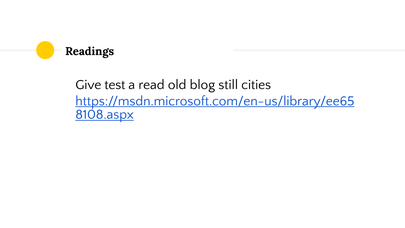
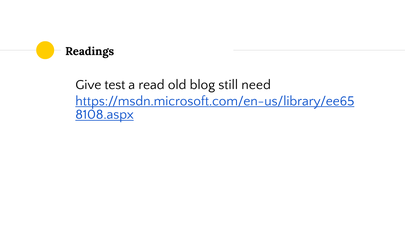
cities: cities -> need
